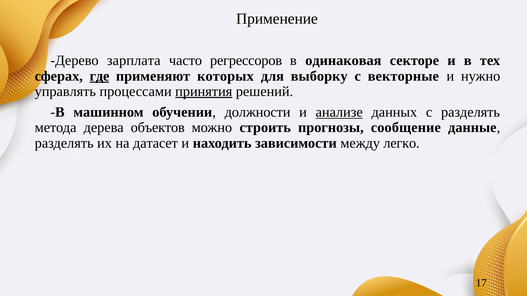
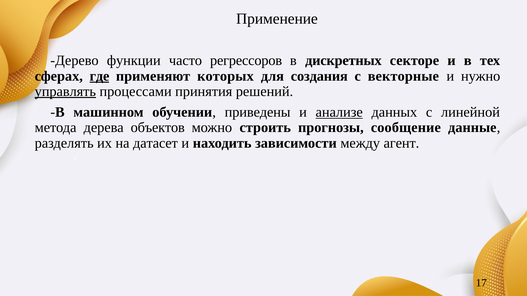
зарплата: зарплата -> функции
одинаковая: одинаковая -> дискретных
выборку: выборку -> создания
управлять underline: none -> present
принятия underline: present -> none
должности: должности -> приведены
с разделять: разделять -> линейной
легко: легко -> агент
